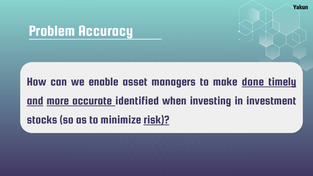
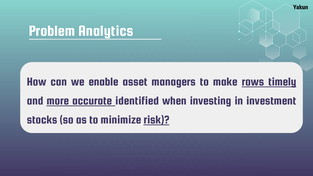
Accuracy: Accuracy -> Analytics
done: done -> rows
and underline: present -> none
